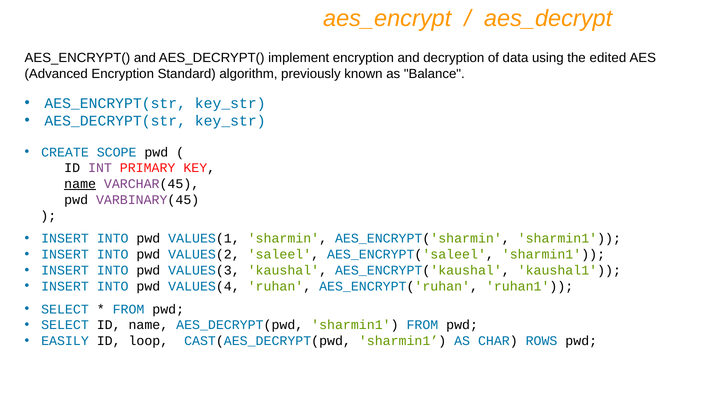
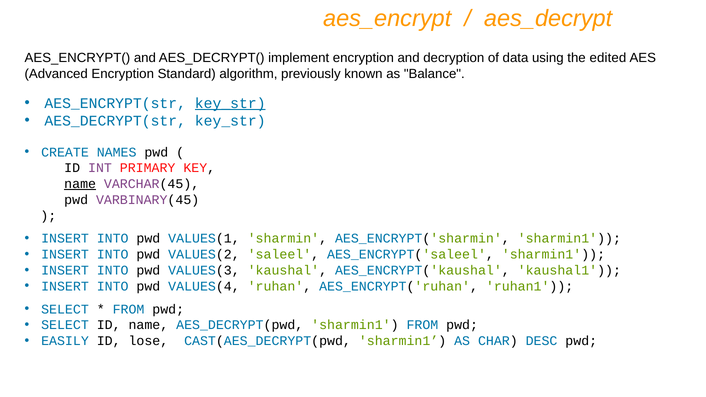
key_str at (230, 103) underline: none -> present
SCOPE: SCOPE -> NAMES
loop: loop -> lose
ROWS: ROWS -> DESC
